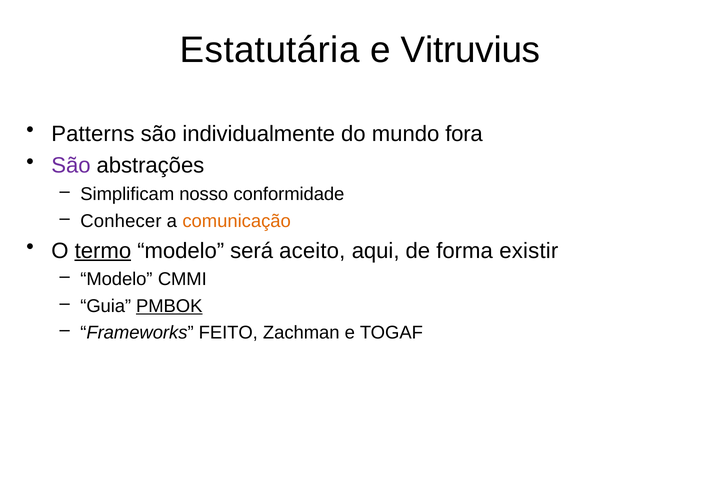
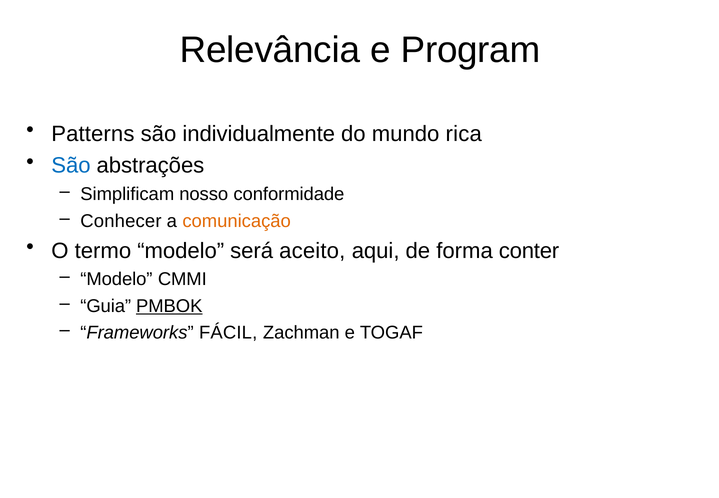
Estatutária: Estatutária -> Relevância
Vitruvius: Vitruvius -> Program
fora: fora -> rica
São at (71, 166) colour: purple -> blue
termo underline: present -> none
existir: existir -> conter
FEITO: FEITO -> FÁCIL
